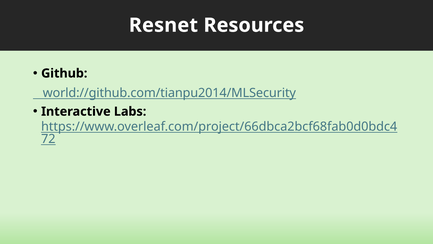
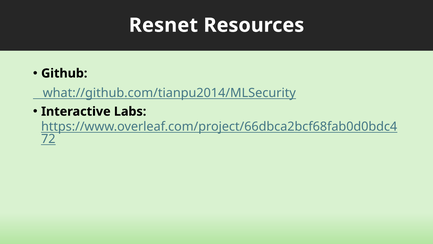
world://github.com/tianpu2014/MLSecurity: world://github.com/tianpu2014/MLSecurity -> what://github.com/tianpu2014/MLSecurity
